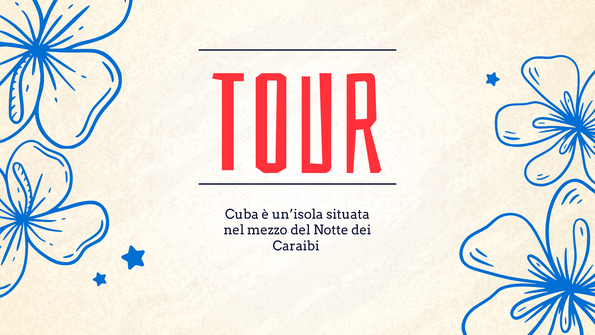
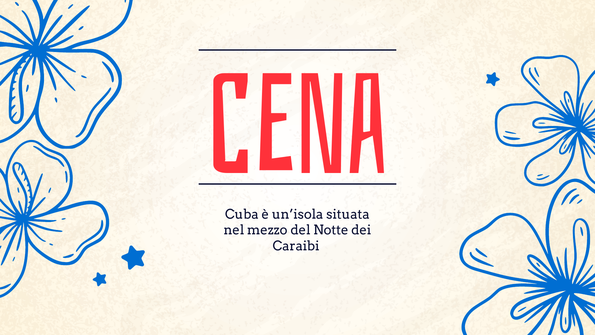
TOUR: TOUR -> CENA
